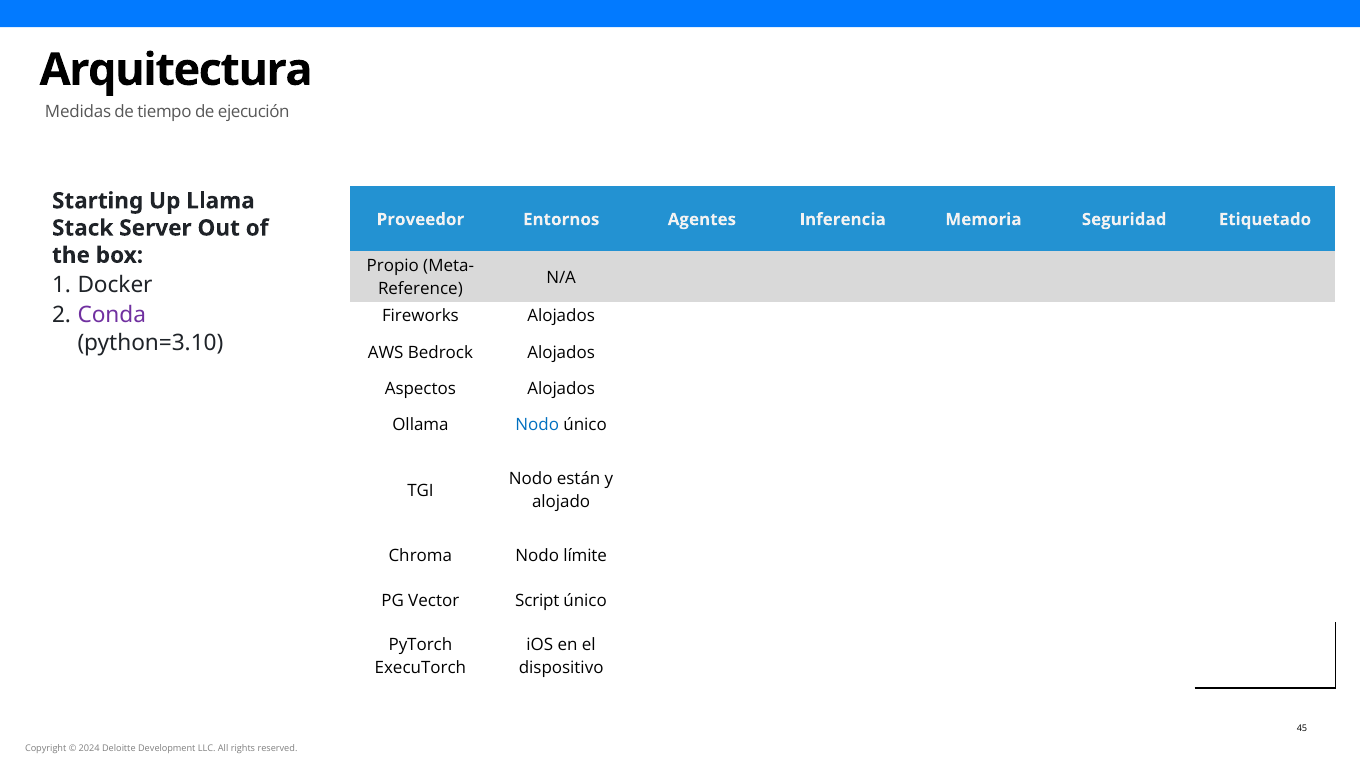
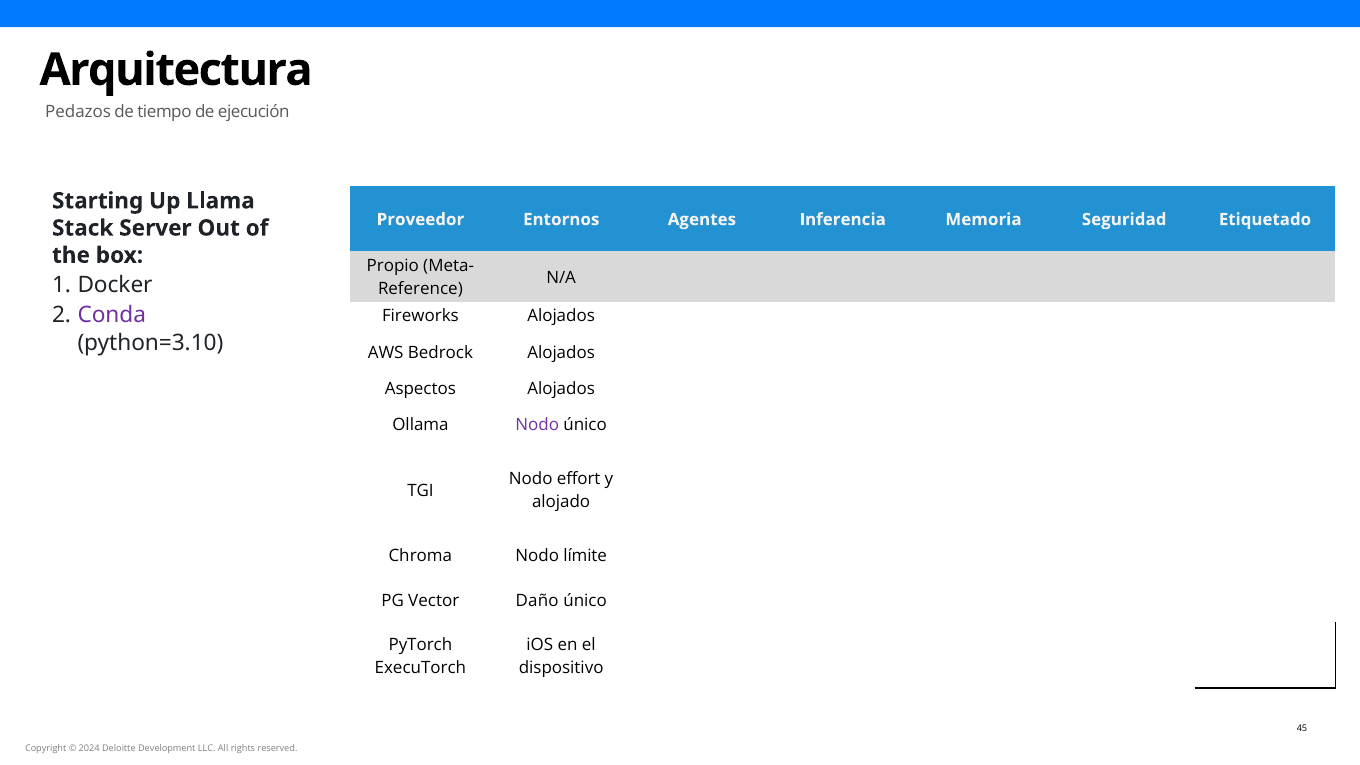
Medidas: Medidas -> Pedazos
Nodo at (537, 425) colour: blue -> purple
están: están -> effort
Script: Script -> Daño
